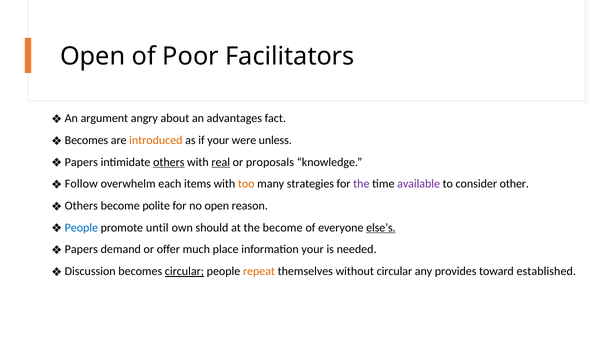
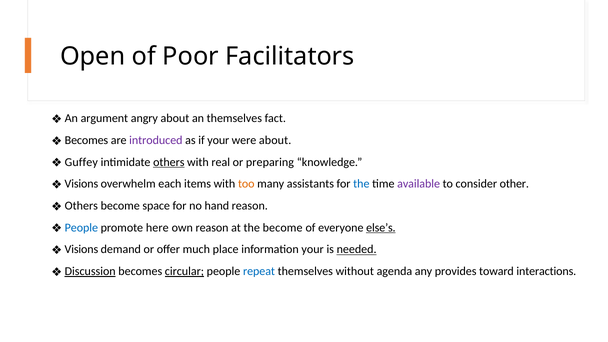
an advantages: advantages -> themselves
introduced colour: orange -> purple
were unless: unless -> about
Papers at (81, 162): Papers -> Guffey
real underline: present -> none
proposals: proposals -> preparing
Follow at (81, 184): Follow -> Visions
strategies: strategies -> assistants
the at (361, 184) colour: purple -> blue
polite: polite -> space
no open: open -> hand
until: until -> here
own should: should -> reason
Papers at (81, 250): Papers -> Visions
needed underline: none -> present
Discussion underline: none -> present
repeat colour: orange -> blue
without circular: circular -> agenda
established: established -> interactions
